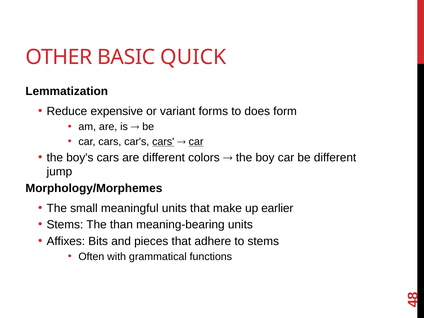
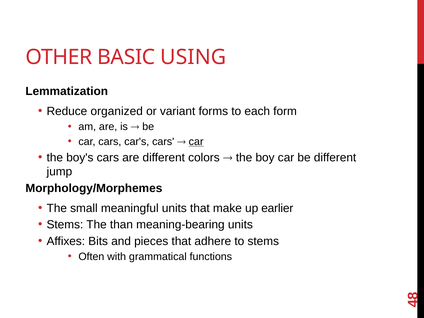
QUICK: QUICK -> USING
expensive: expensive -> organized
does: does -> each
cars at (163, 142) underline: present -> none
